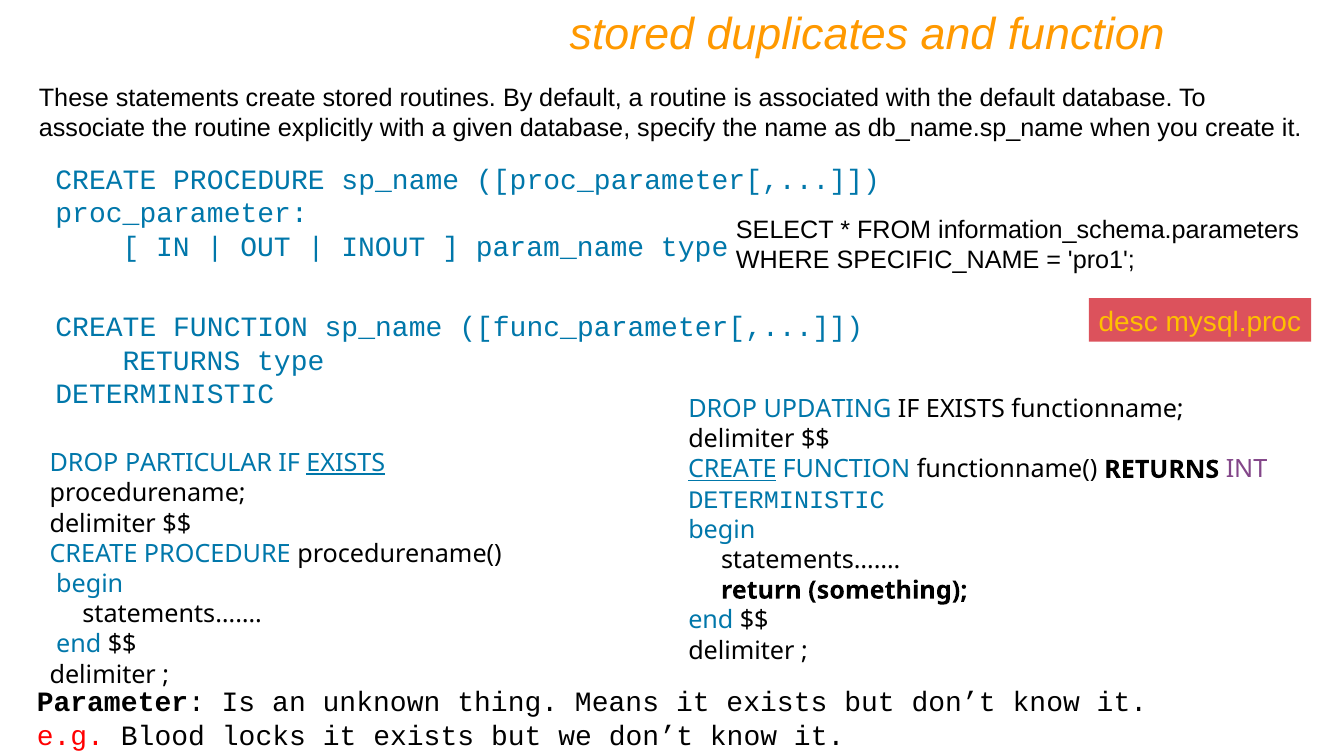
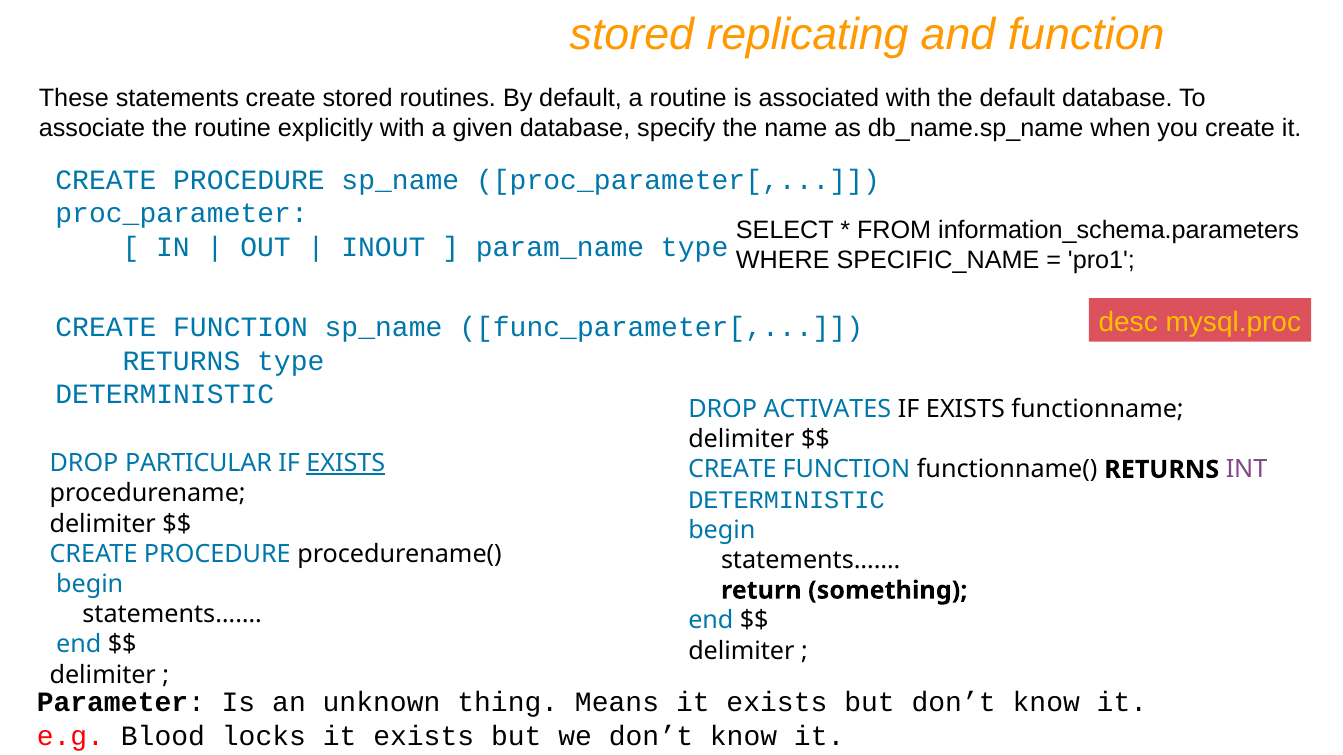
duplicates: duplicates -> replicating
UPDATING: UPDATING -> ACTIVATES
CREATE at (732, 470) underline: present -> none
